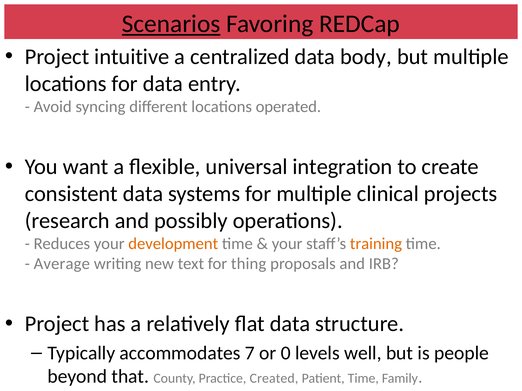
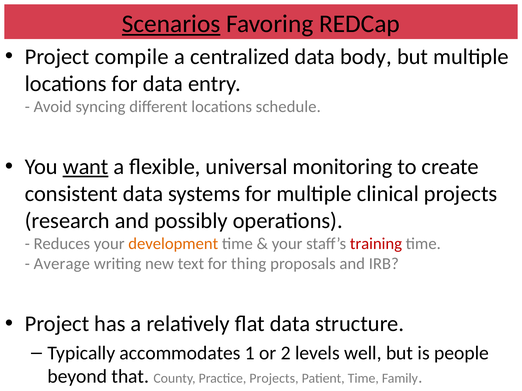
intuitive: intuitive -> compile
operated: operated -> schedule
want underline: none -> present
integration: integration -> monitoring
training colour: orange -> red
7: 7 -> 1
0: 0 -> 2
Practice Created: Created -> Projects
